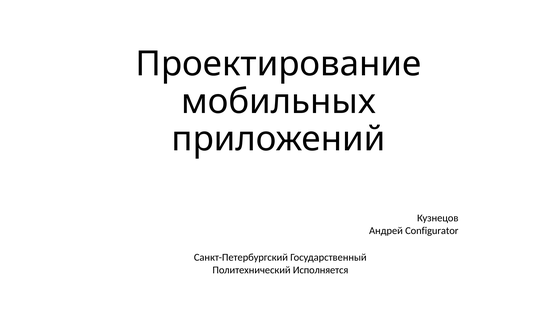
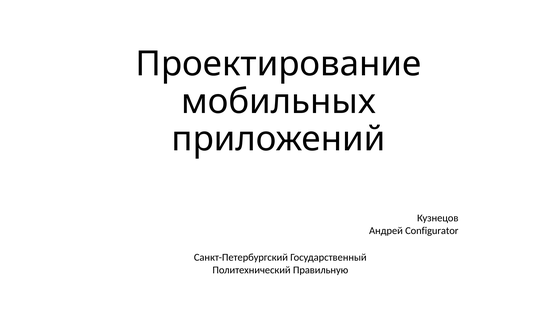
Исполняется: Исполняется -> Правильную
